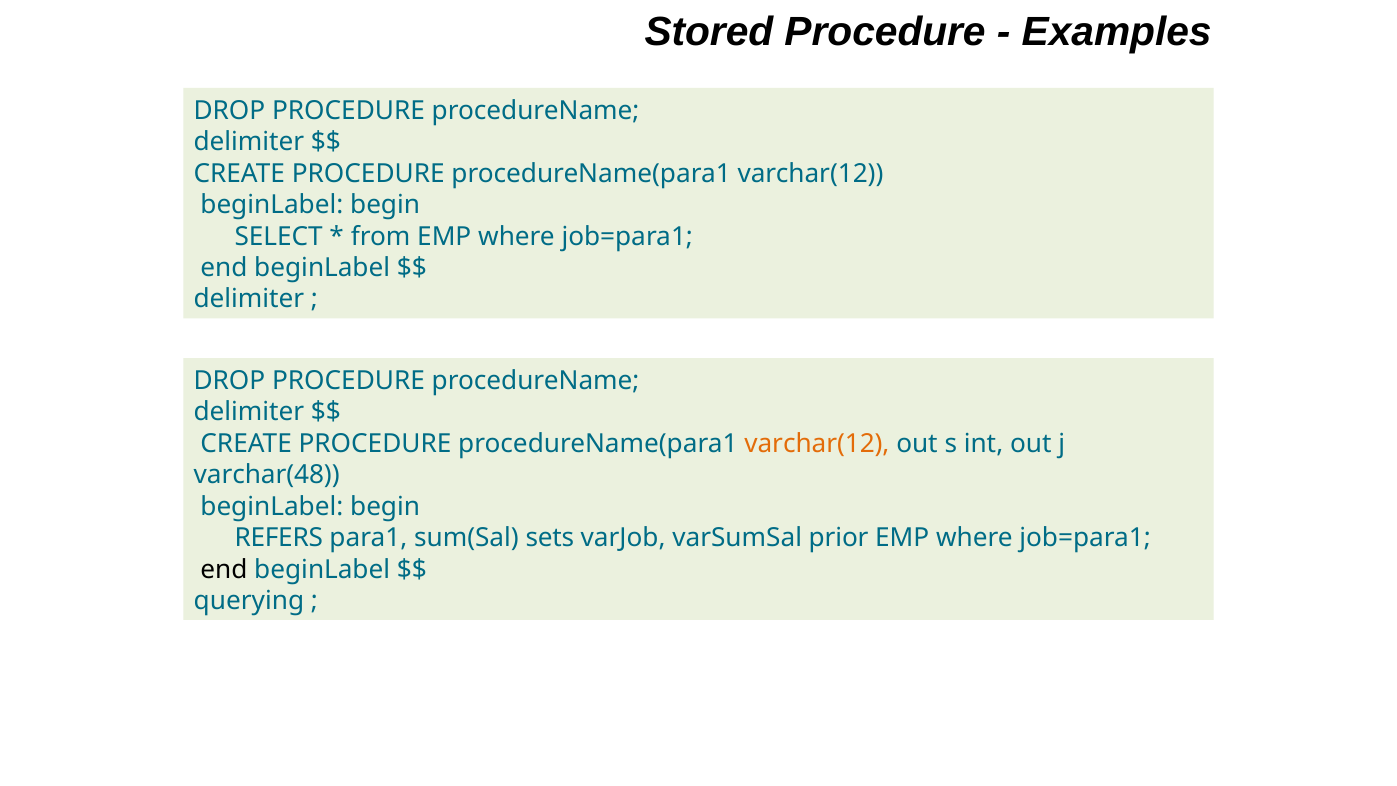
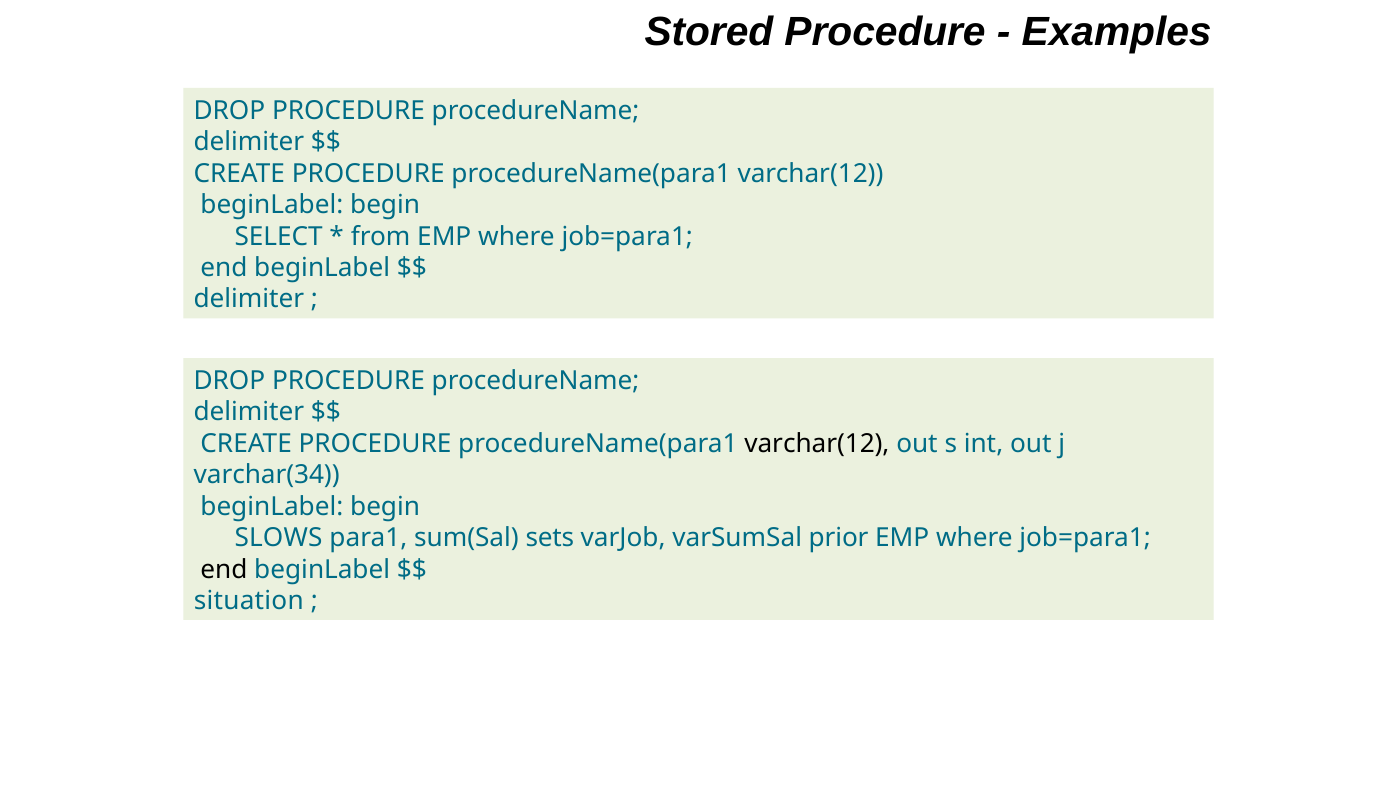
varchar(12 at (817, 444) colour: orange -> black
varchar(48: varchar(48 -> varchar(34
REFERS: REFERS -> SLOWS
querying: querying -> situation
